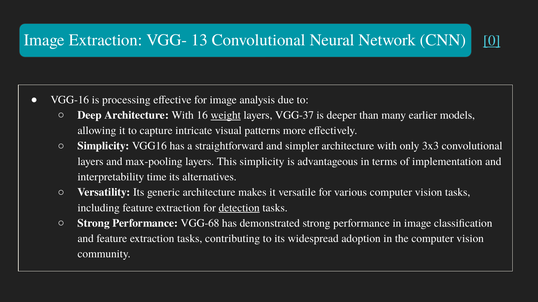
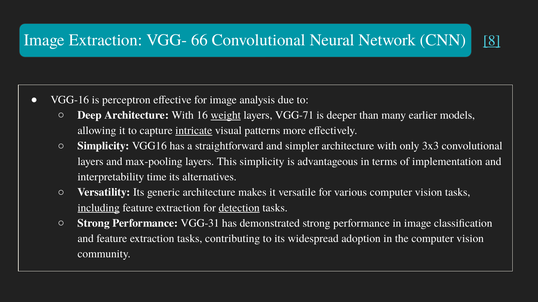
13: 13 -> 66
0: 0 -> 8
processing: processing -> perceptron
VGG-37: VGG-37 -> VGG-71
intricate underline: none -> present
including underline: none -> present
VGG-68: VGG-68 -> VGG-31
